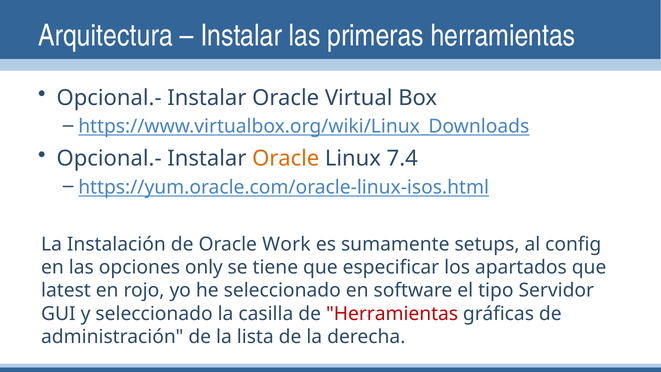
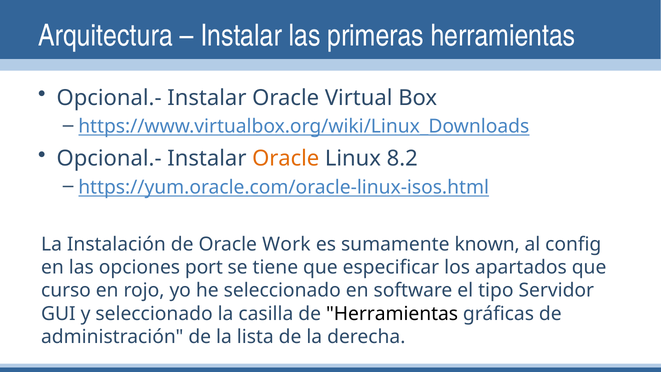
7.4: 7.4 -> 8.2
setups: setups -> known
only: only -> port
latest: latest -> curso
Herramientas at (392, 314) colour: red -> black
